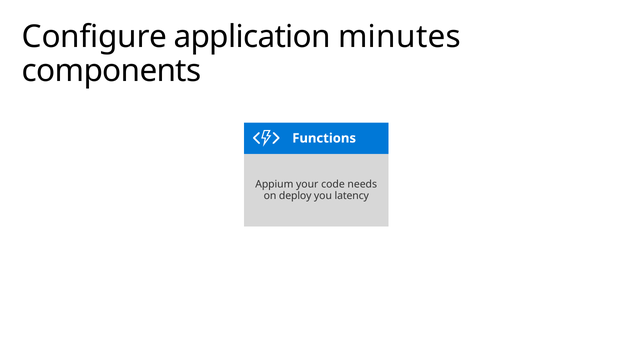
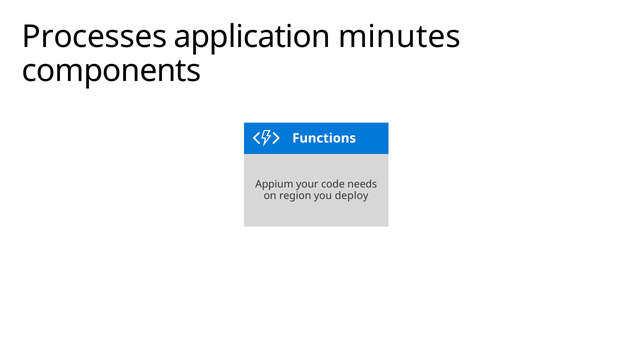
Configure: Configure -> Processes
deploy: deploy -> region
latency: latency -> deploy
